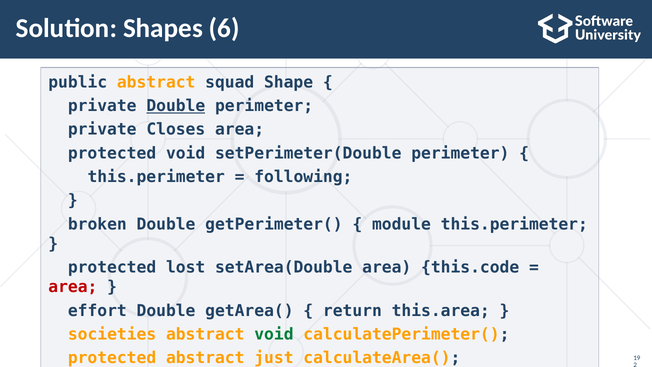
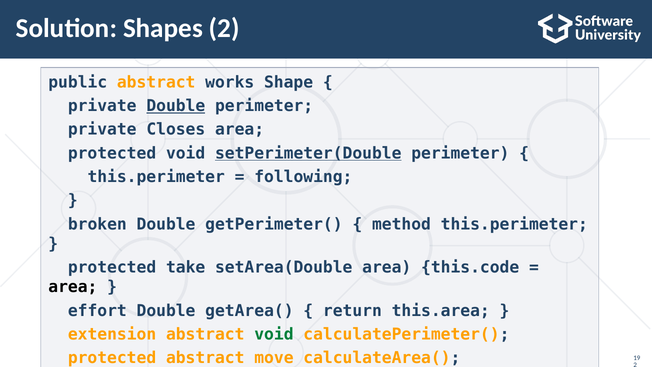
Shapes 6: 6 -> 2
squad: squad -> works
setPerimeter(Double underline: none -> present
module: module -> method
lost: lost -> take
area at (73, 287) colour: red -> black
societies: societies -> extension
just: just -> move
